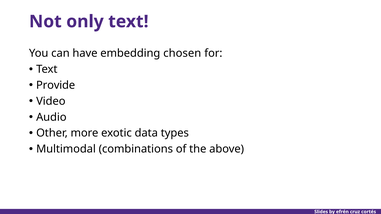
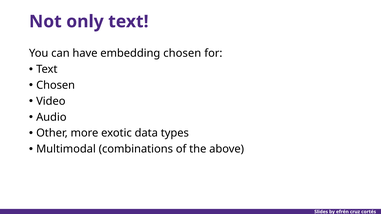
Provide at (56, 85): Provide -> Chosen
